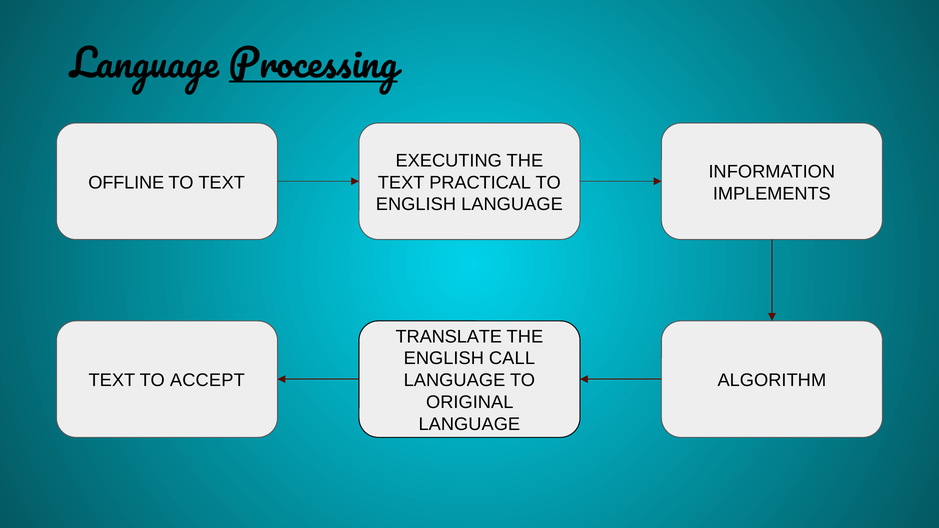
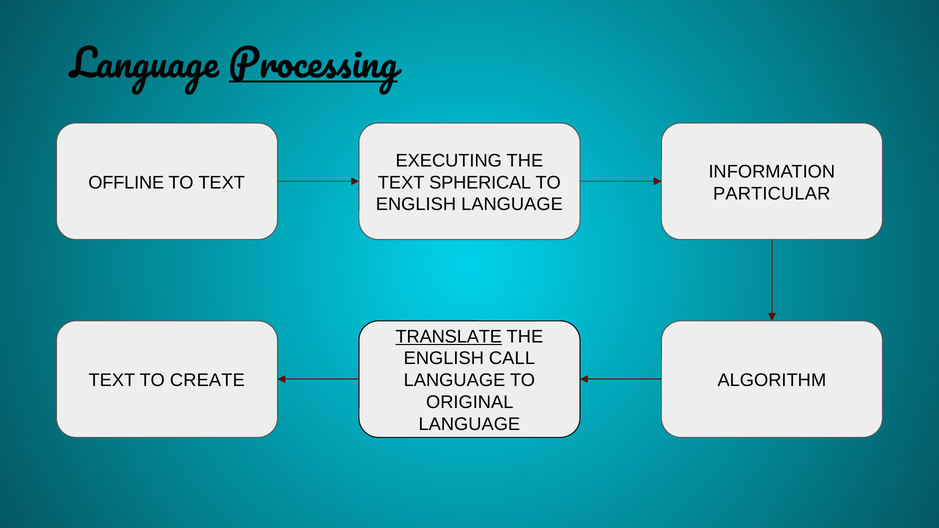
PRACTICAL: PRACTICAL -> SPHERICAL
IMPLEMENTS: IMPLEMENTS -> PARTICULAR
TRANSLATE underline: none -> present
ACCEPT: ACCEPT -> CREATE
